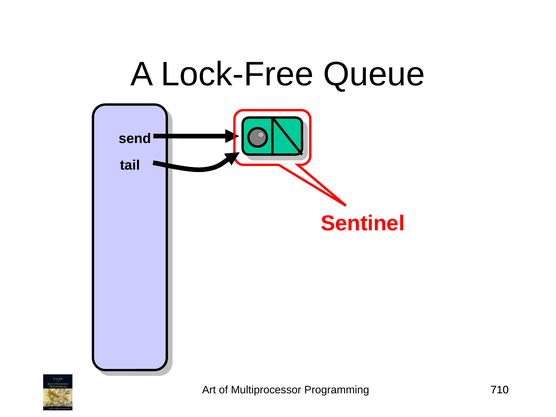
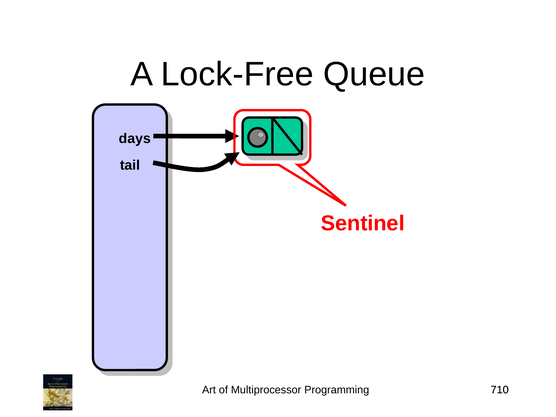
send: send -> days
